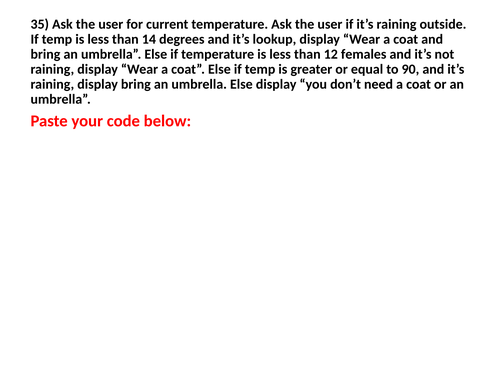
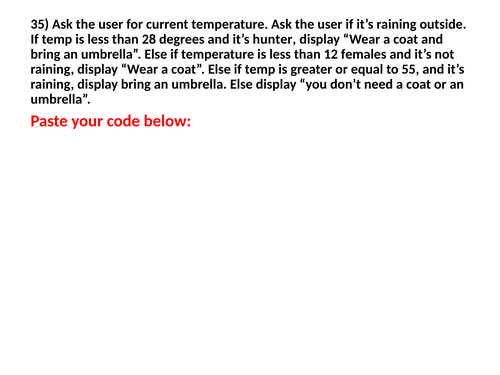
14: 14 -> 28
lookup: lookup -> hunter
90: 90 -> 55
